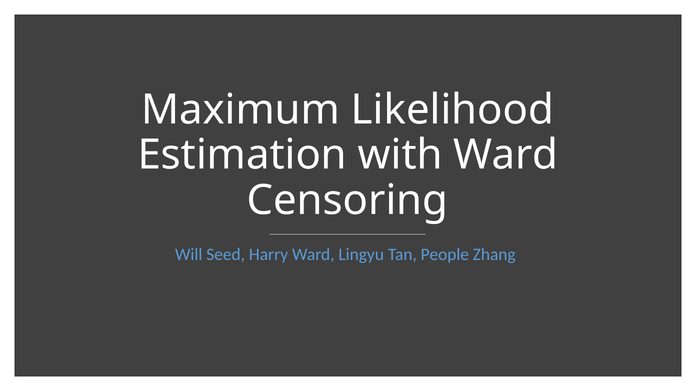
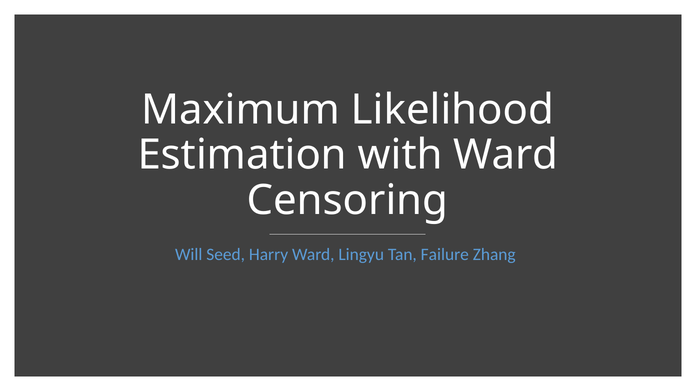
People: People -> Failure
